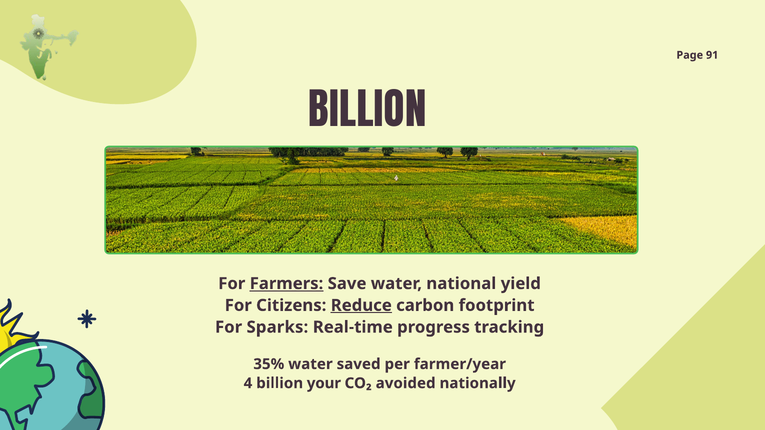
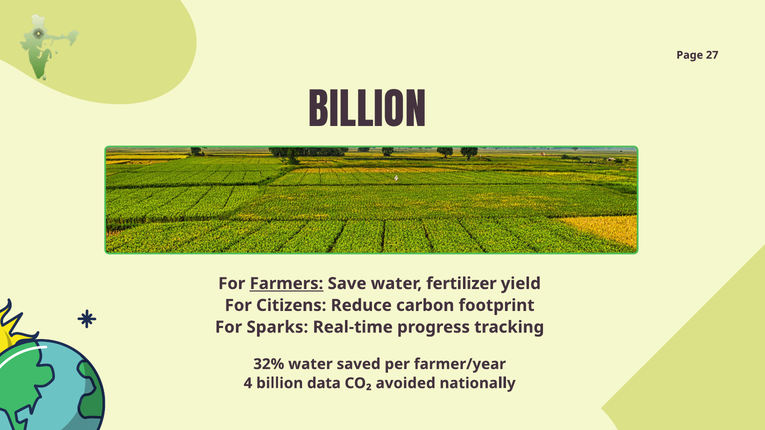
91: 91 -> 27
national: national -> fertilizer
Reduce underline: present -> none
35%: 35% -> 32%
your: your -> data
